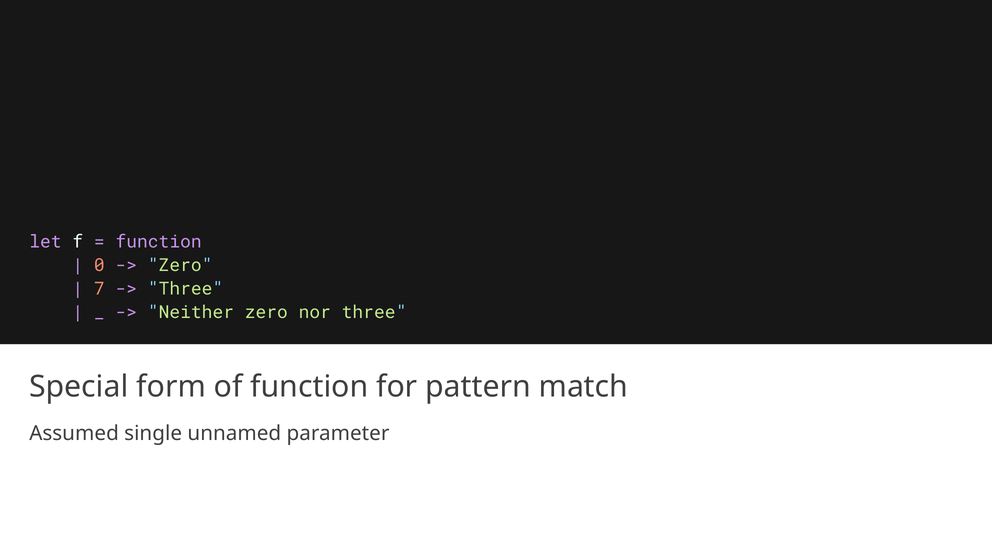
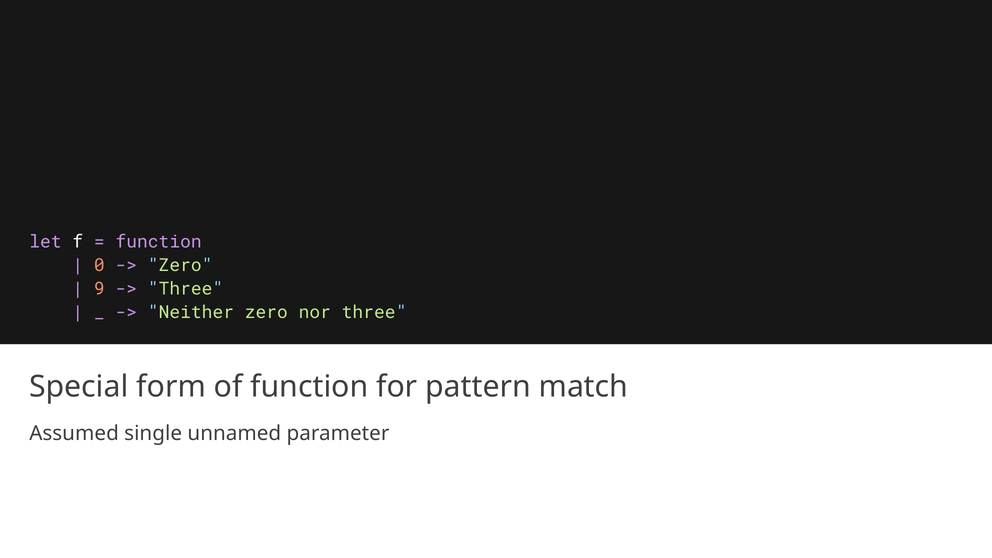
7: 7 -> 9
